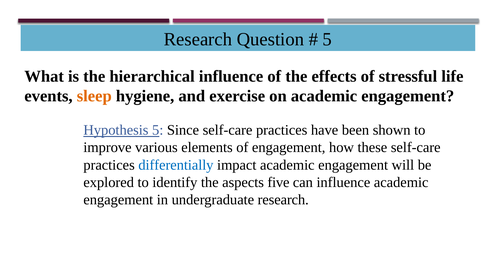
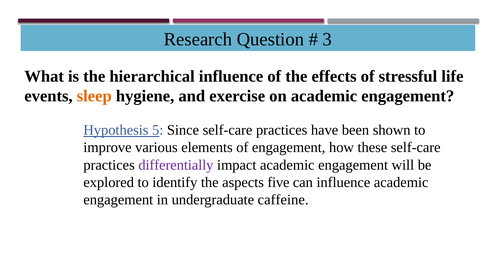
5 at (327, 39): 5 -> 3
differentially colour: blue -> purple
undergraduate research: research -> caffeine
